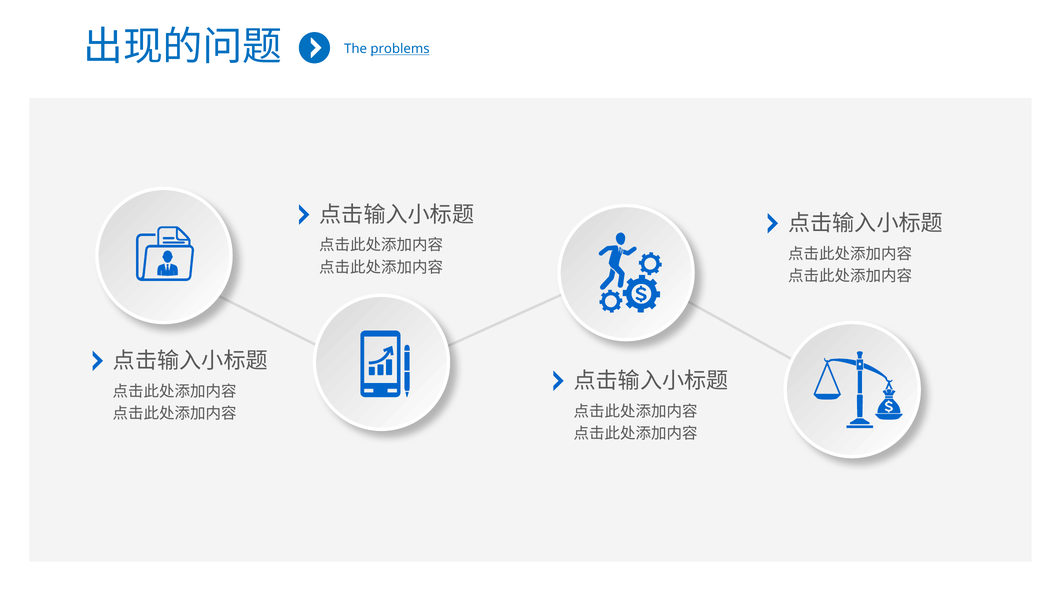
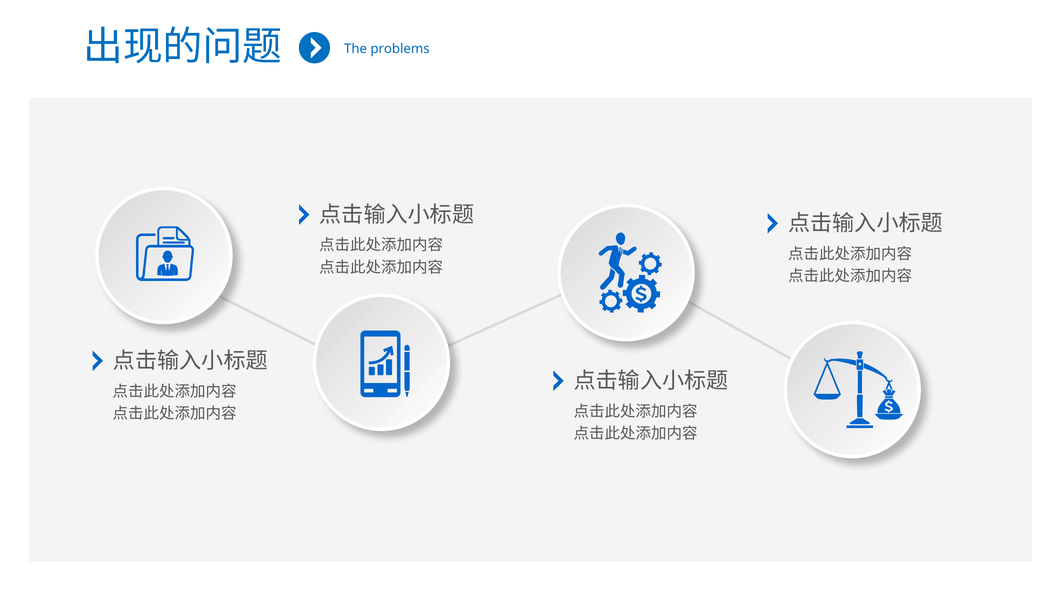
problems underline: present -> none
